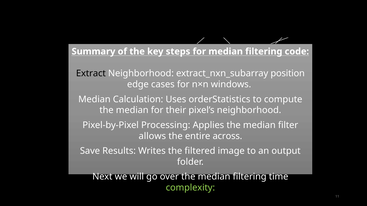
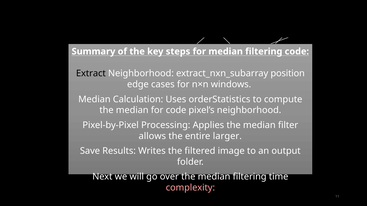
for their: their -> code
across: across -> larger
complexity colour: light green -> pink
